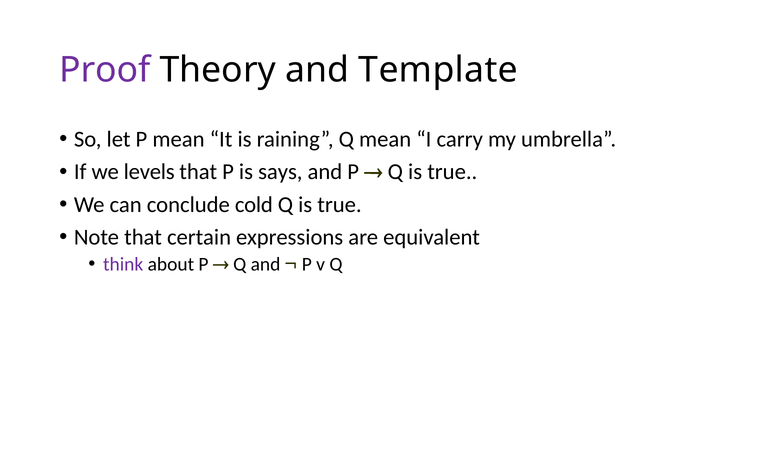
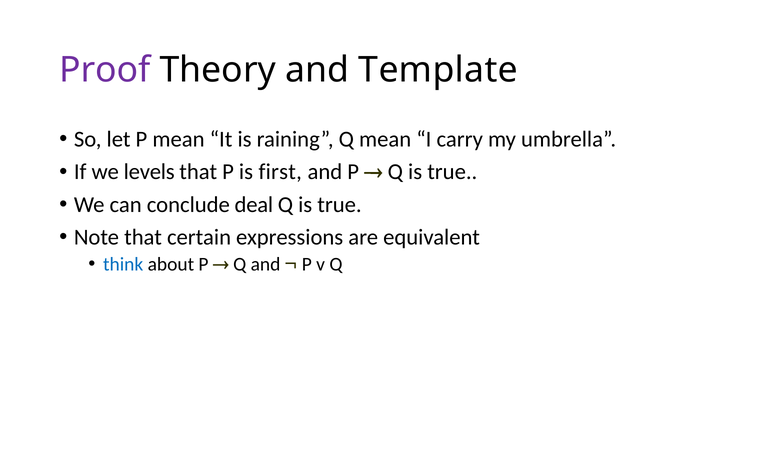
says: says -> first
cold: cold -> deal
think colour: purple -> blue
